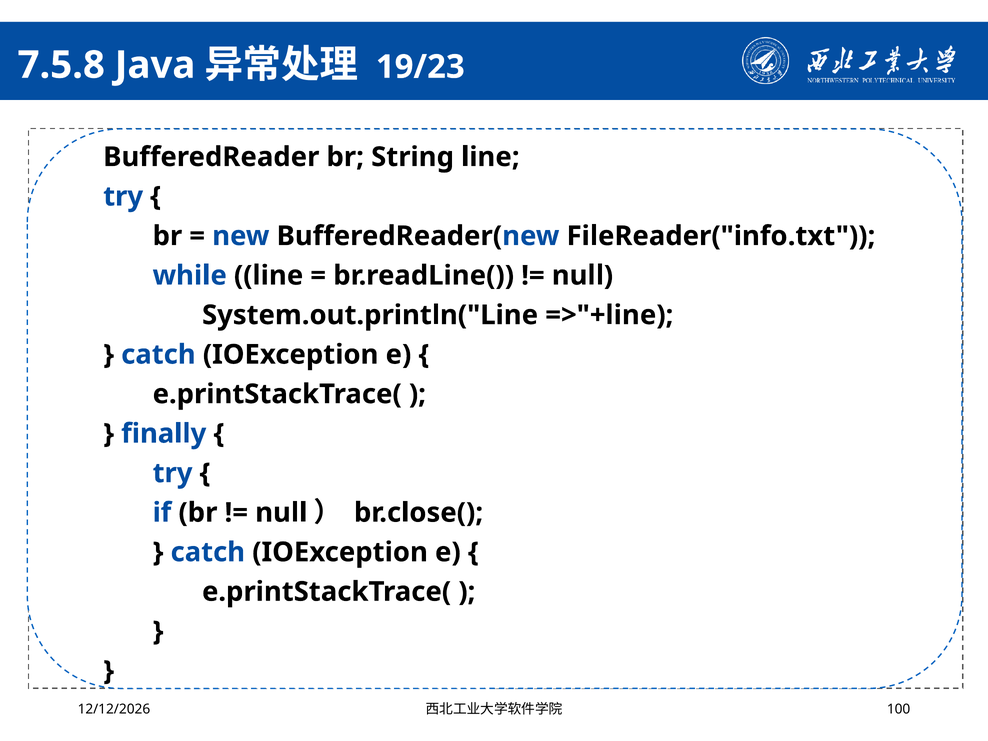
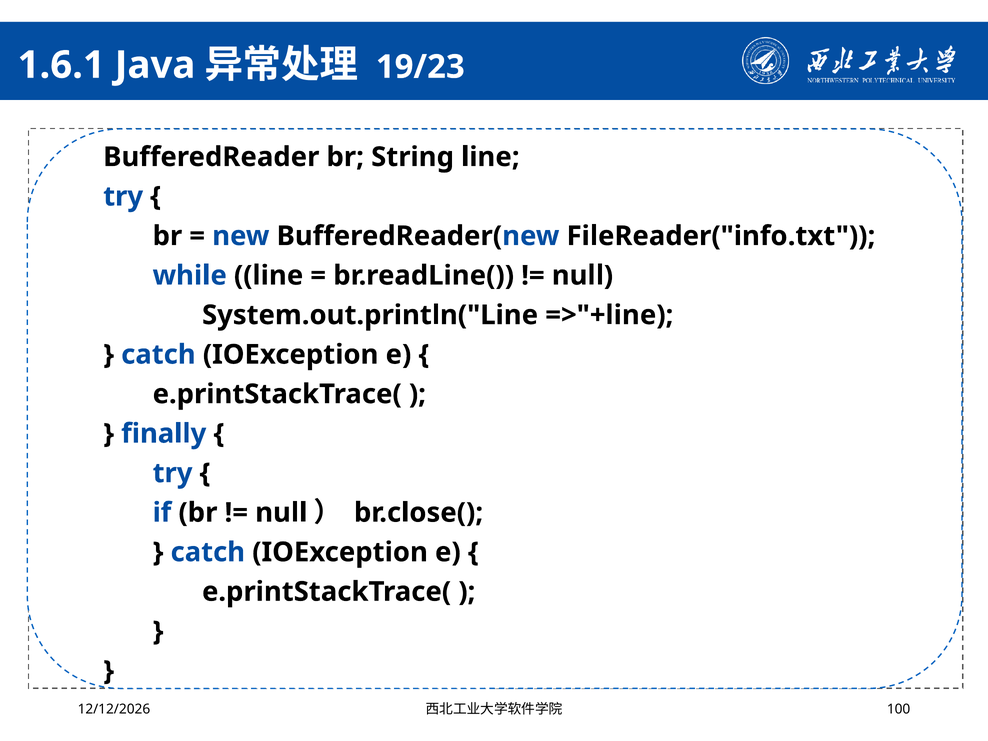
7.5.8: 7.5.8 -> 1.6.1
